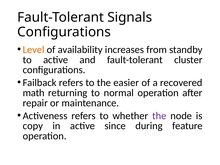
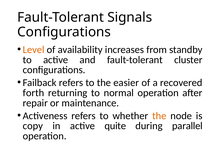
math: math -> forth
the at (159, 116) colour: purple -> orange
since: since -> quite
feature: feature -> parallel
